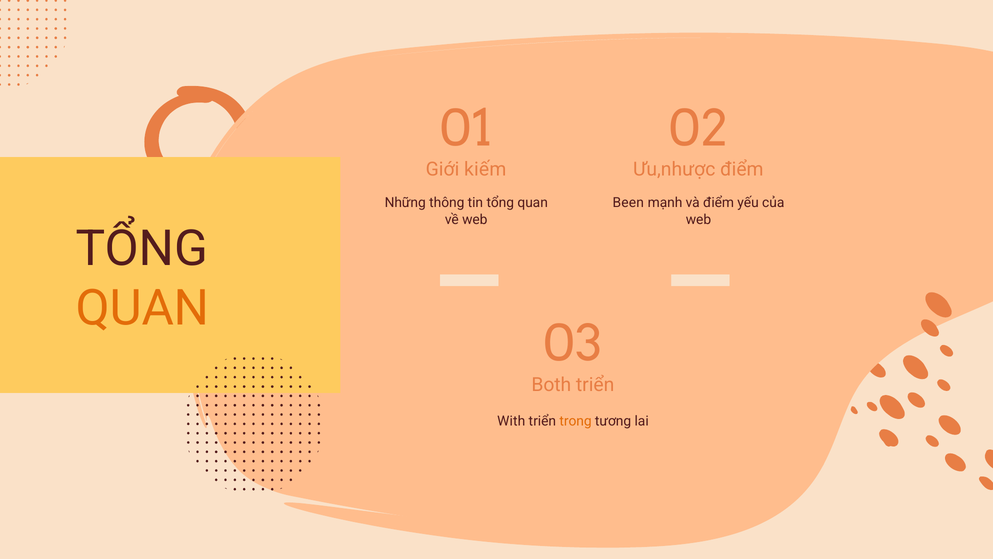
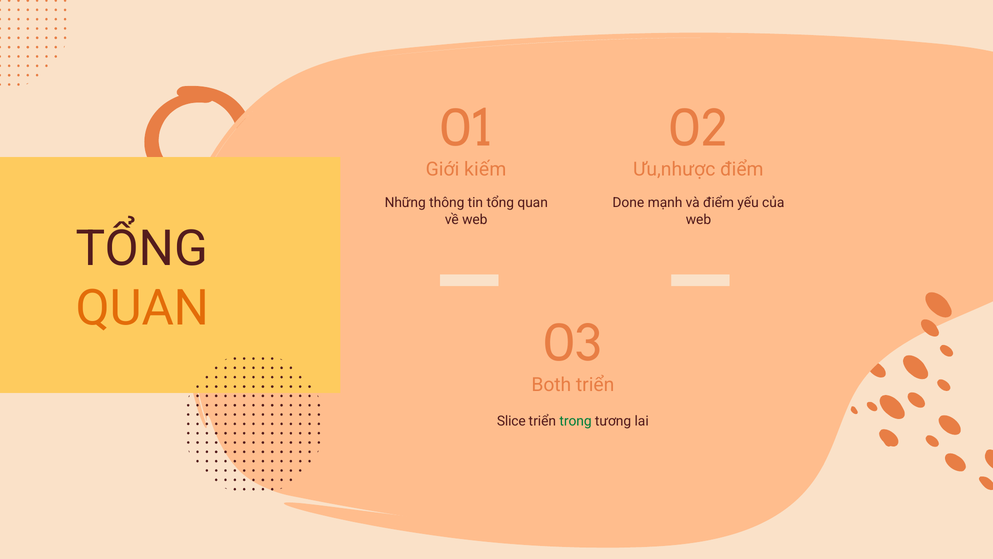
Been: Been -> Done
With: With -> Slice
trong colour: orange -> green
